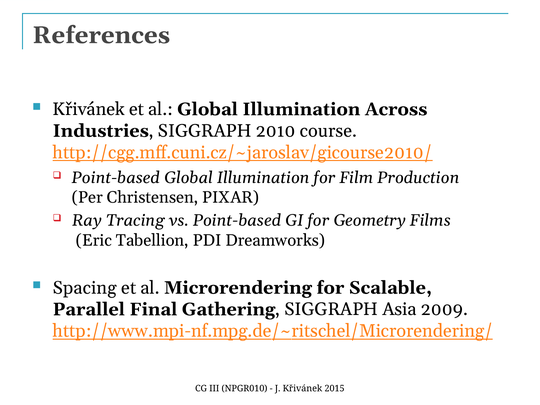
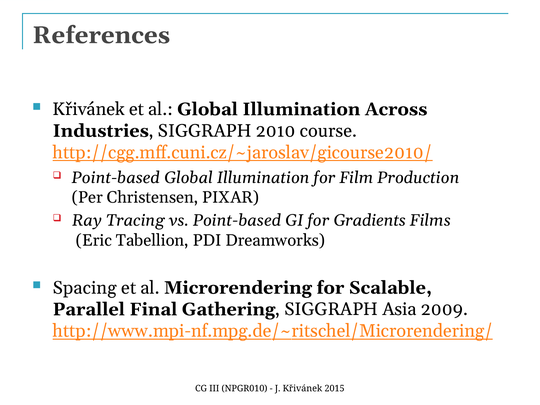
Geometry: Geometry -> Gradients
